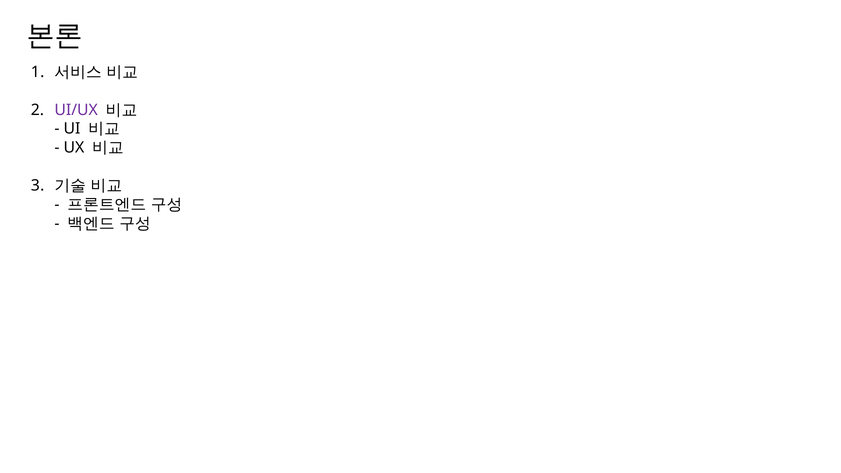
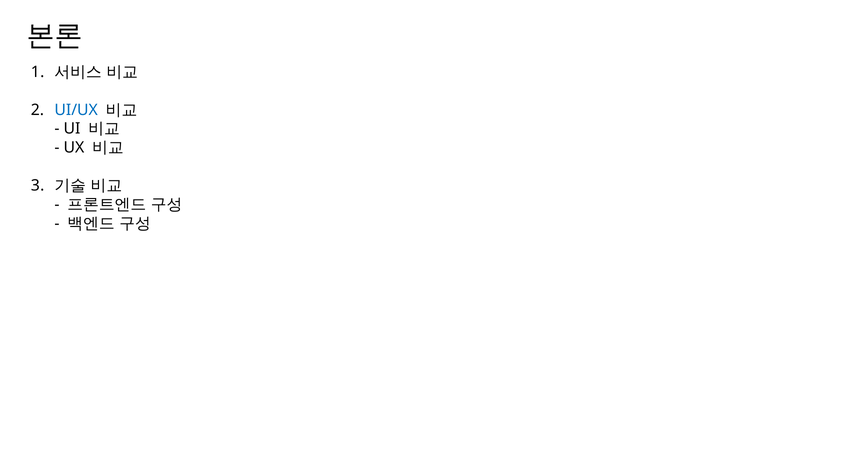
UI/UX colour: purple -> blue
